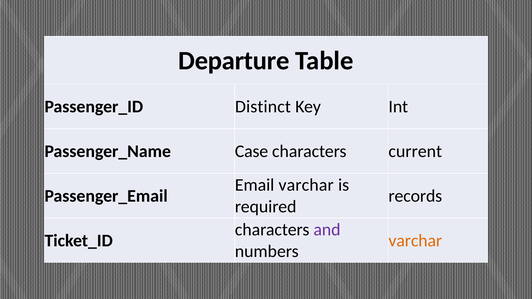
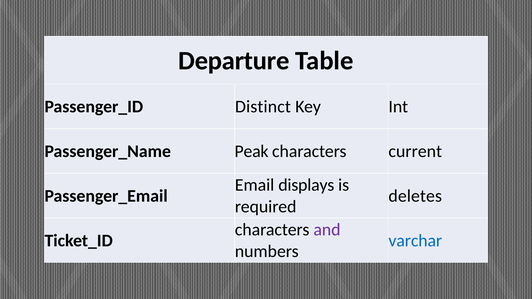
Case: Case -> Peak
Email varchar: varchar -> displays
records: records -> deletes
varchar at (415, 241) colour: orange -> blue
